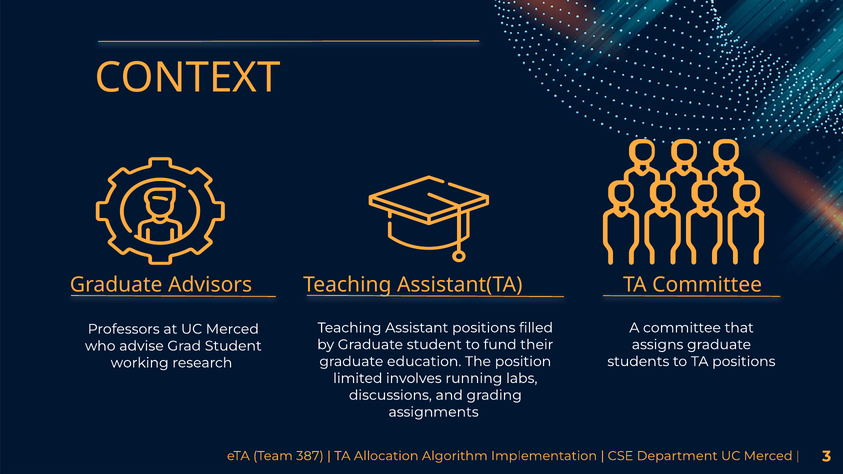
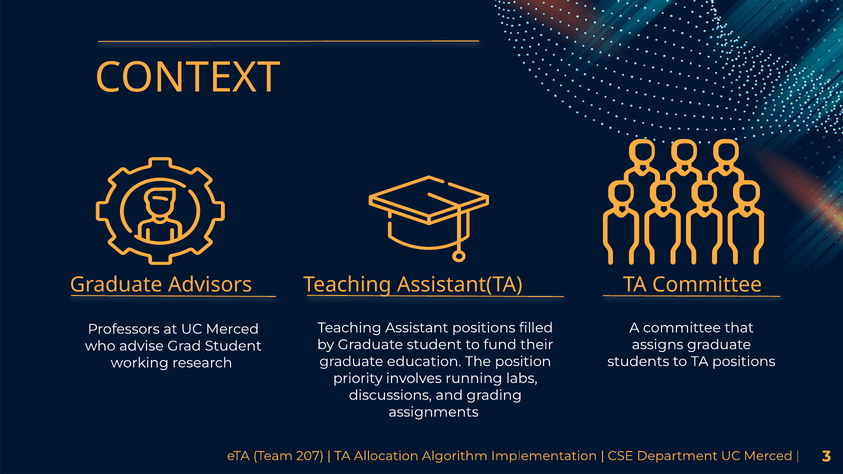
limited: limited -> priority
387: 387 -> 207
